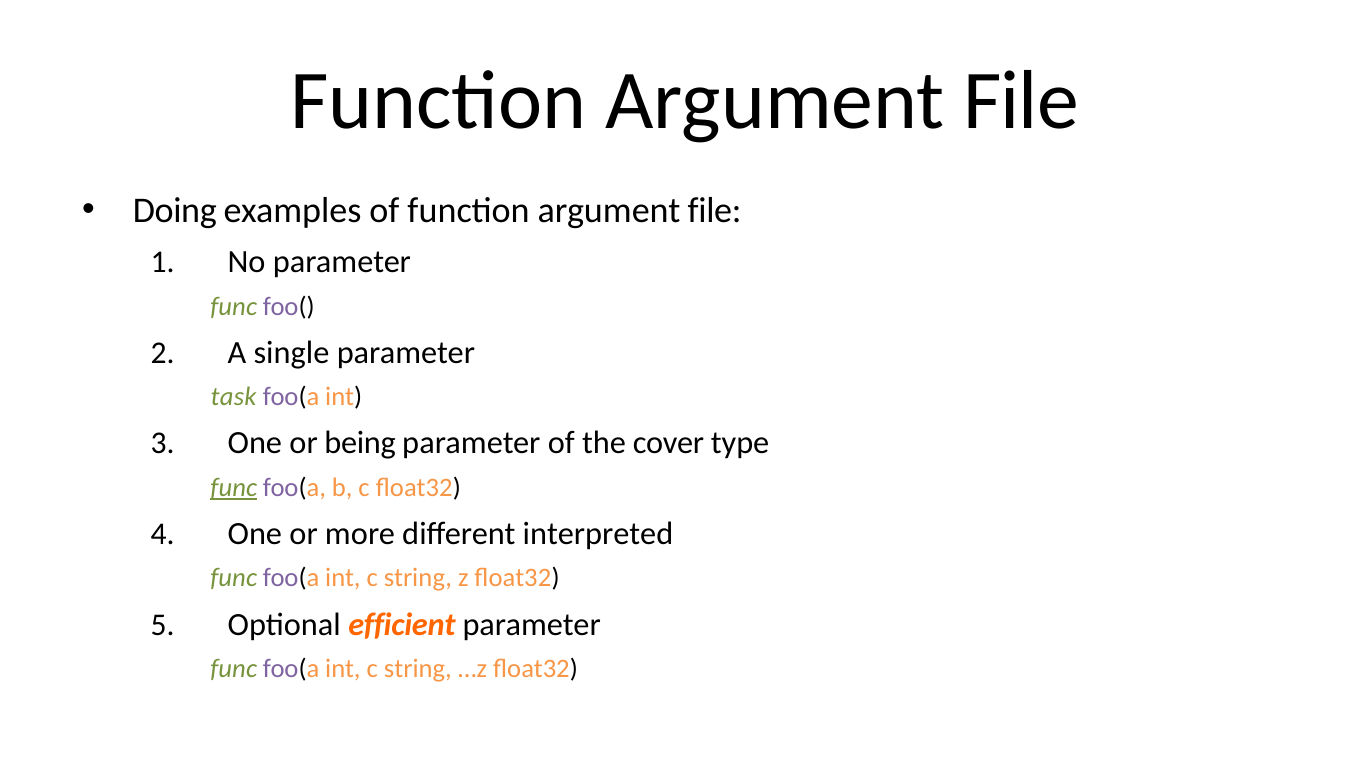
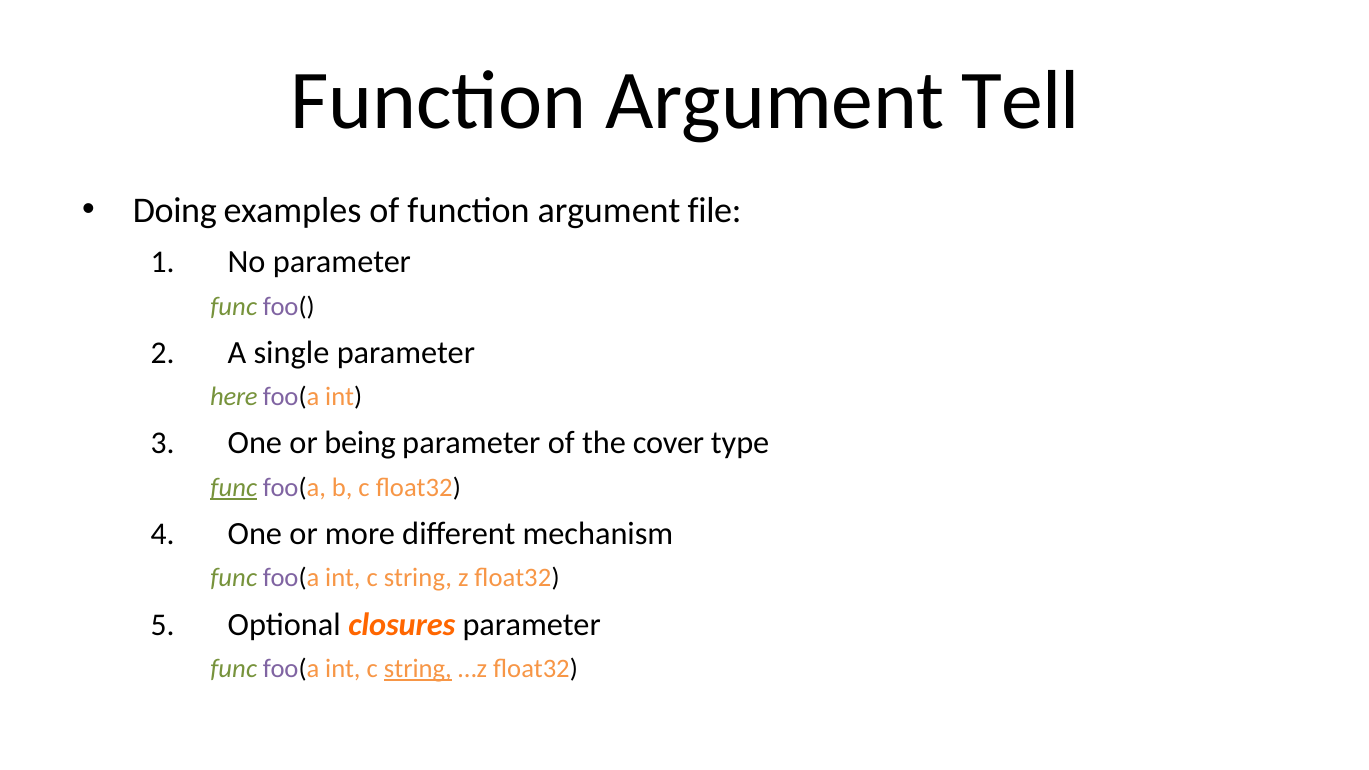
File at (1021, 101): File -> Tell
task: task -> here
interpreted: interpreted -> mechanism
efficient: efficient -> closures
string at (418, 668) underline: none -> present
